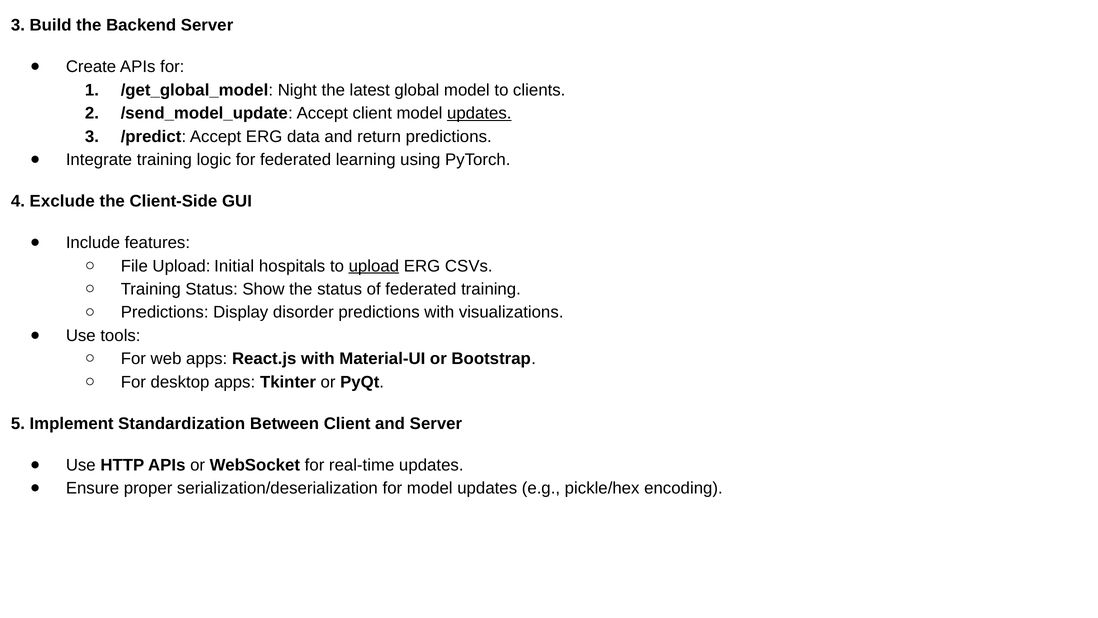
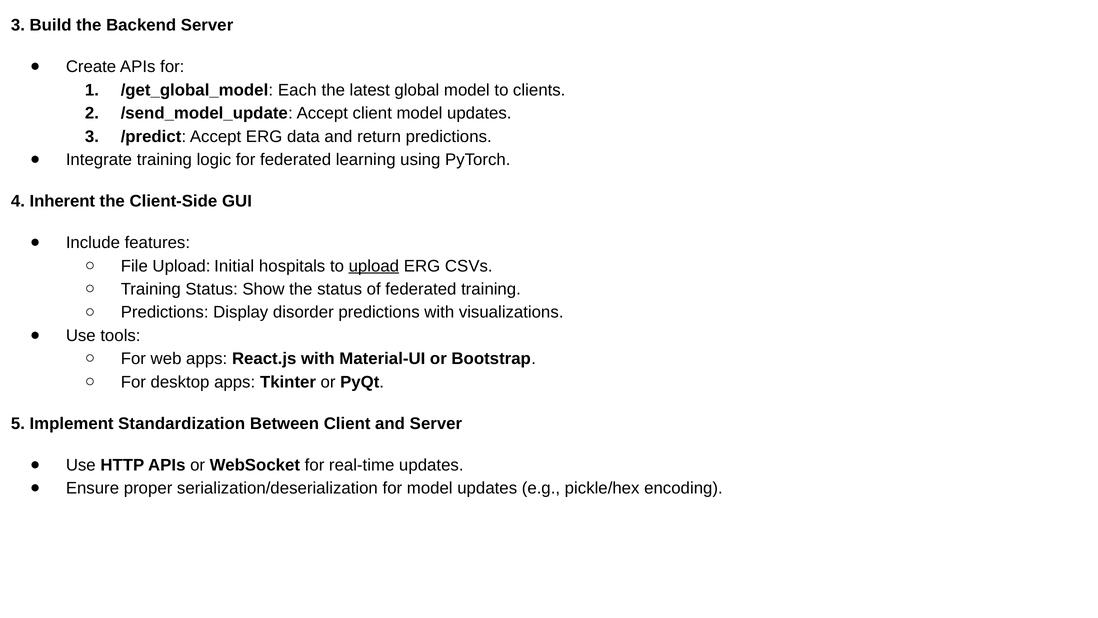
Night: Night -> Each
updates at (479, 113) underline: present -> none
Exclude: Exclude -> Inherent
